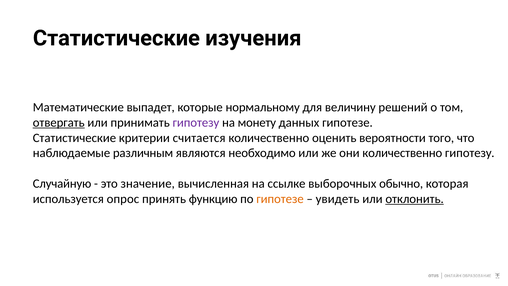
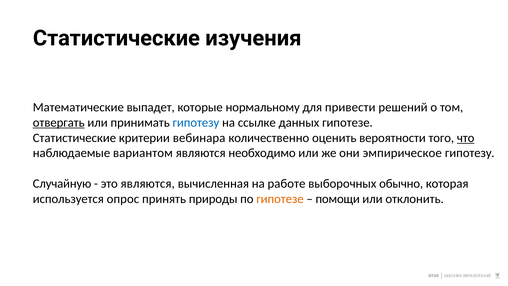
величину: величину -> привести
гипотезу at (196, 123) colour: purple -> blue
монету: монету -> ссылке
считается: считается -> вебинара
что underline: none -> present
различным: различным -> вариантом
они количественно: количественно -> эмпирическое
это значение: значение -> являются
ссылке: ссылке -> работе
функцию: функцию -> природы
увидеть: увидеть -> помощи
отклонить underline: present -> none
